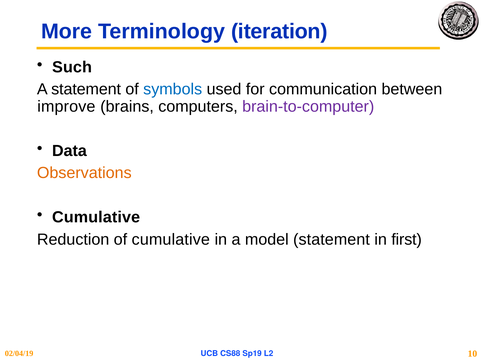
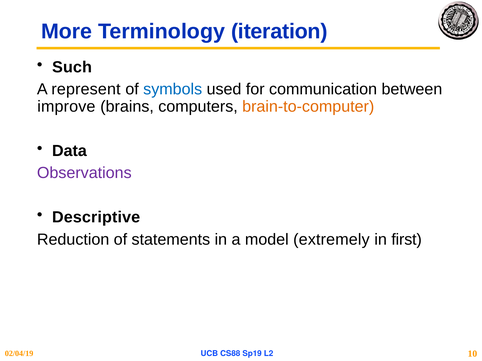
A statement: statement -> represent
brain-to-computer colour: purple -> orange
Observations colour: orange -> purple
Cumulative at (96, 218): Cumulative -> Descriptive
of cumulative: cumulative -> statements
model statement: statement -> extremely
